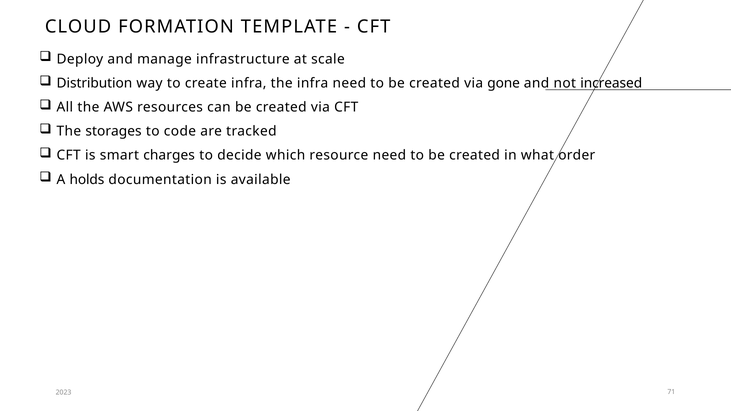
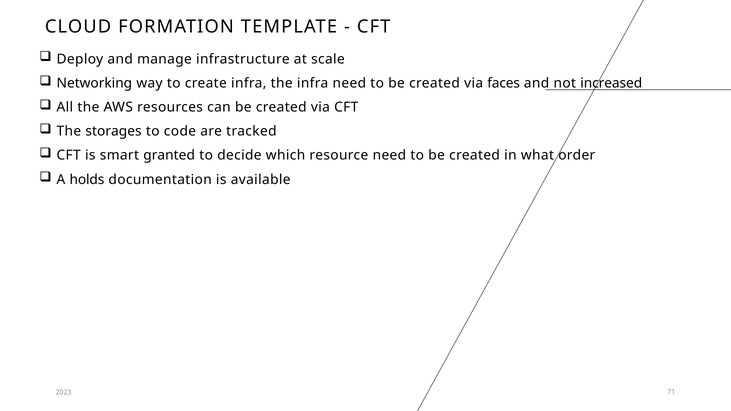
Distribution: Distribution -> Networking
gone: gone -> faces
charges: charges -> granted
